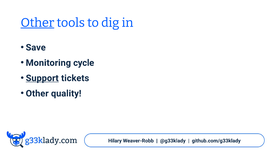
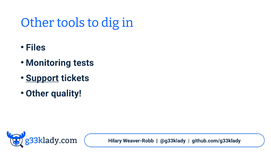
Other at (37, 23) underline: present -> none
Save: Save -> Files
cycle: cycle -> tests
